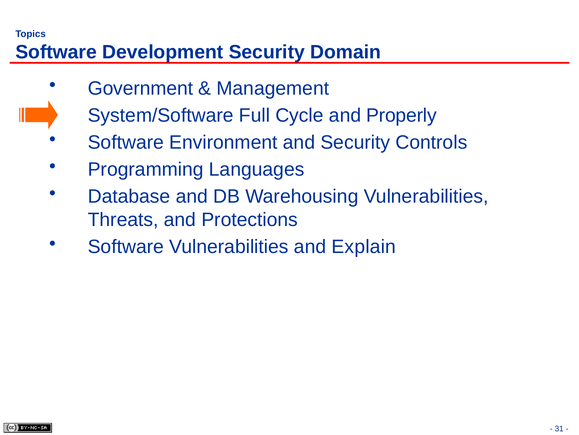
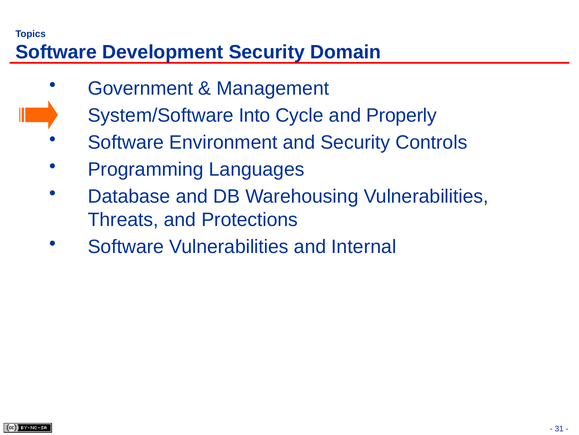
Full: Full -> Into
Explain: Explain -> Internal
